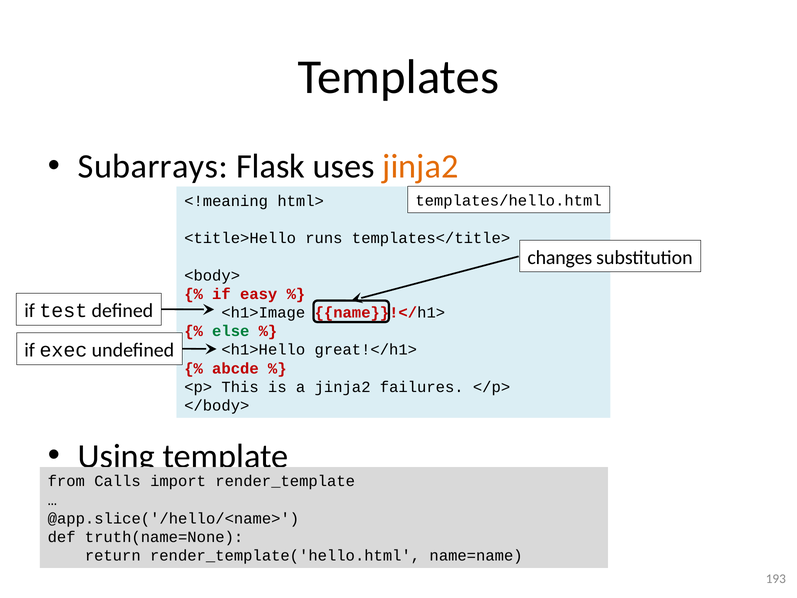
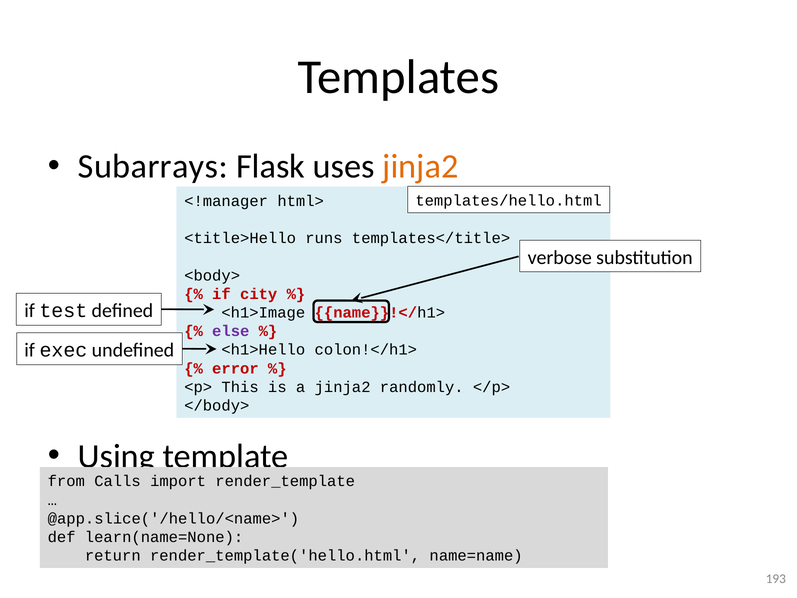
<!meaning: <!meaning -> <!manager
changes: changes -> verbose
easy: easy -> city
else colour: green -> purple
great!</h1>: great!</h1> -> colon!</h1>
abcde: abcde -> error
failures: failures -> randomly
truth(name=None: truth(name=None -> learn(name=None
